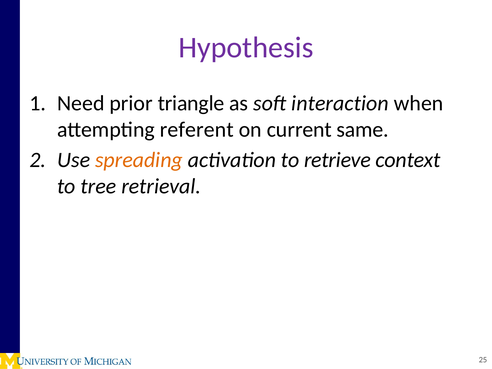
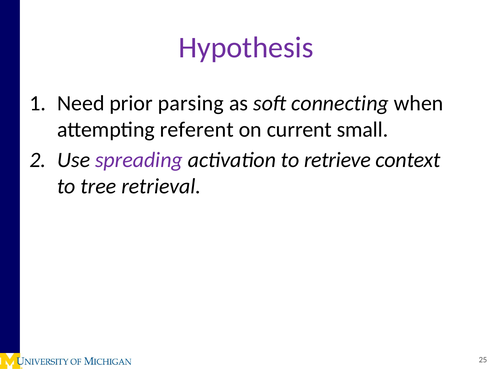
triangle: triangle -> parsing
interaction: interaction -> connecting
same: same -> small
spreading colour: orange -> purple
